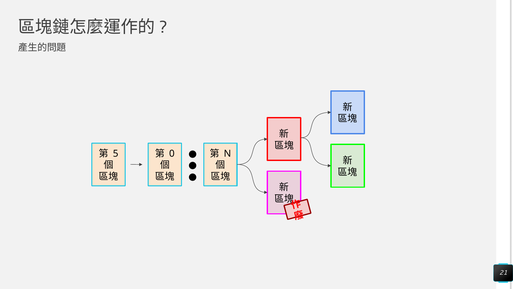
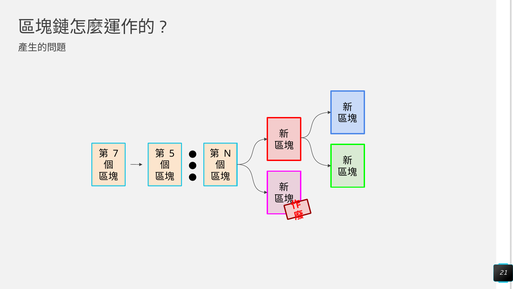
5: 5 -> 7
0: 0 -> 5
